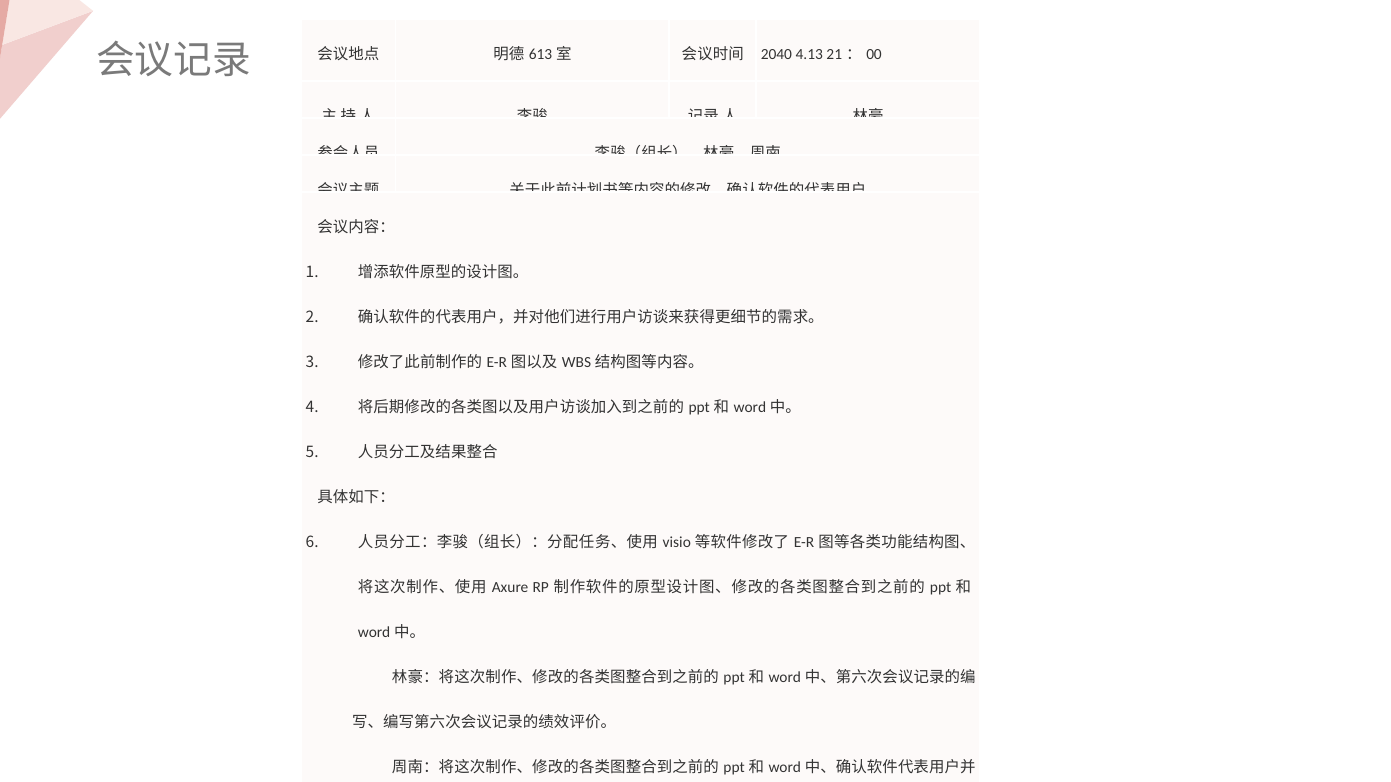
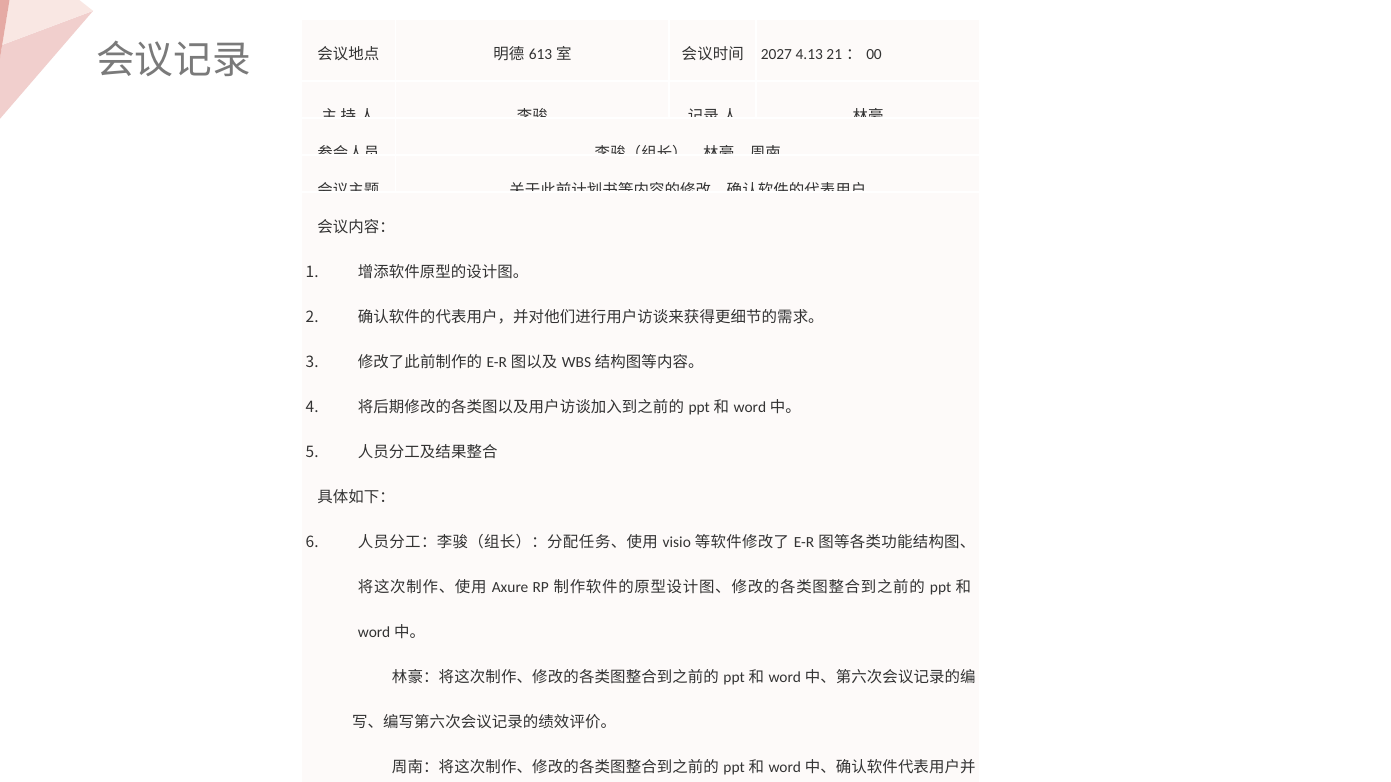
2040: 2040 -> 2027
